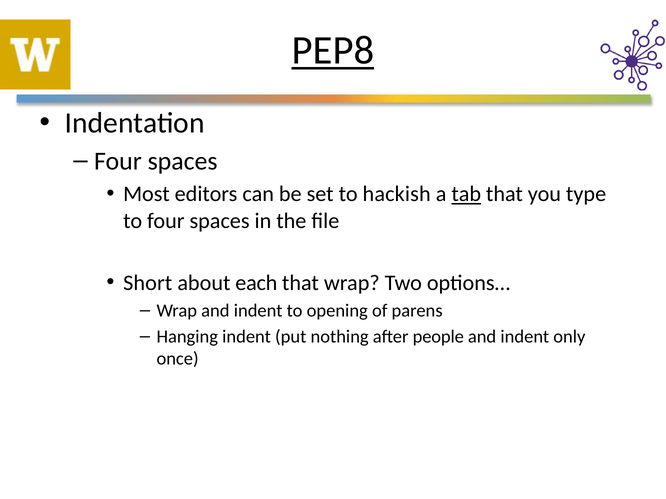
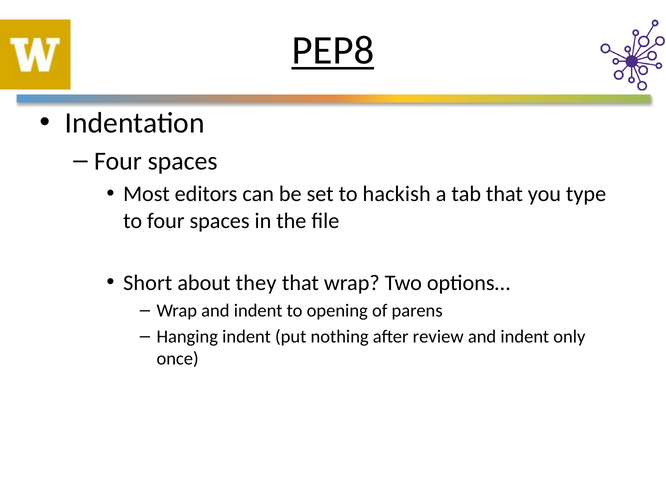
tab underline: present -> none
each: each -> they
people: people -> review
